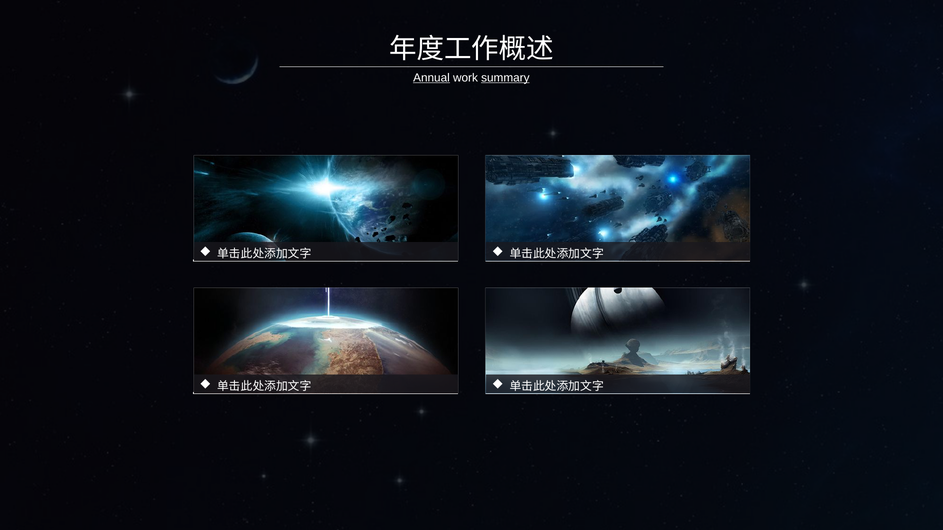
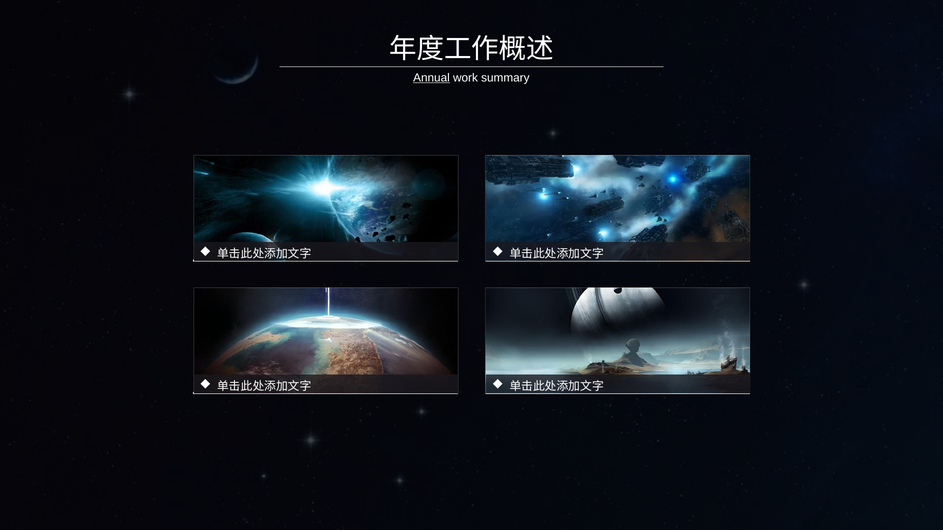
summary underline: present -> none
